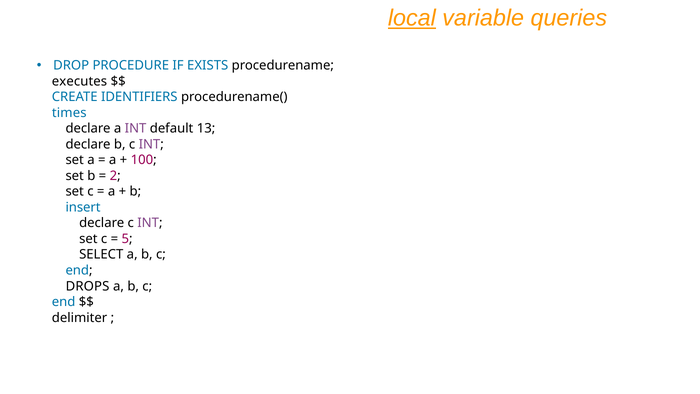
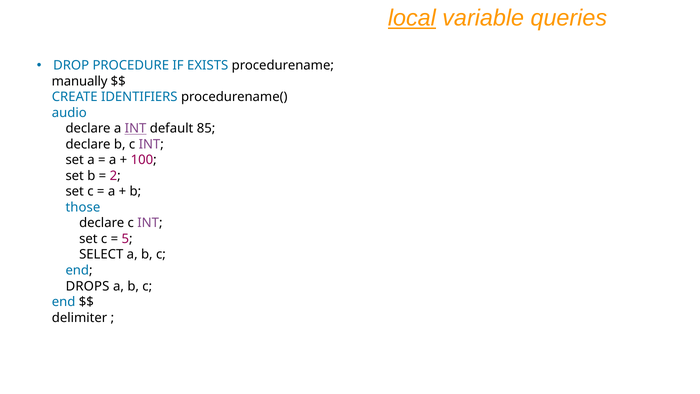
executes: executes -> manually
times: times -> audio
INT at (136, 128) underline: none -> present
13: 13 -> 85
insert: insert -> those
